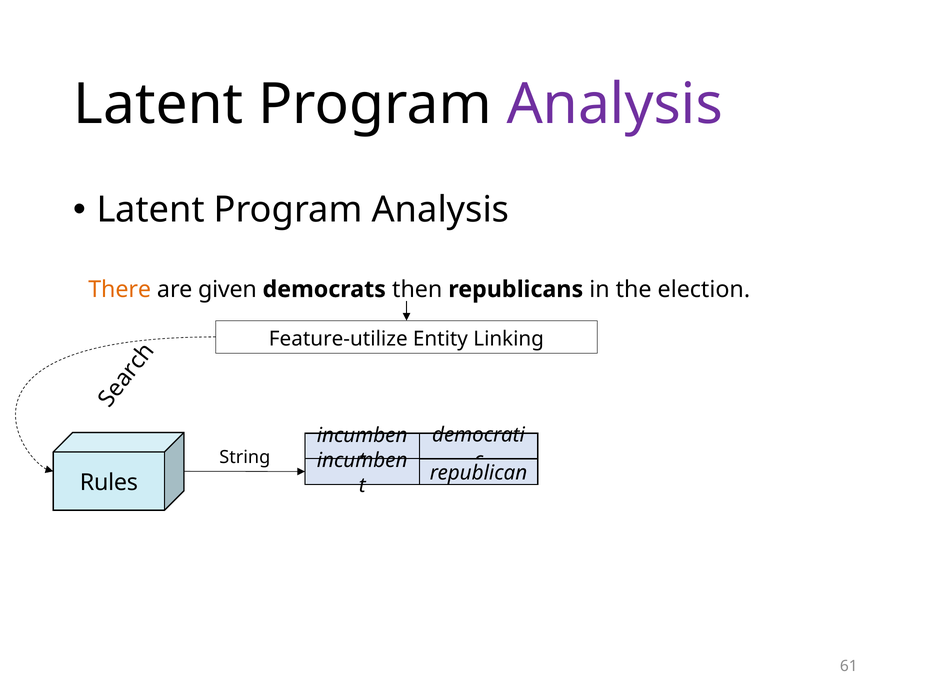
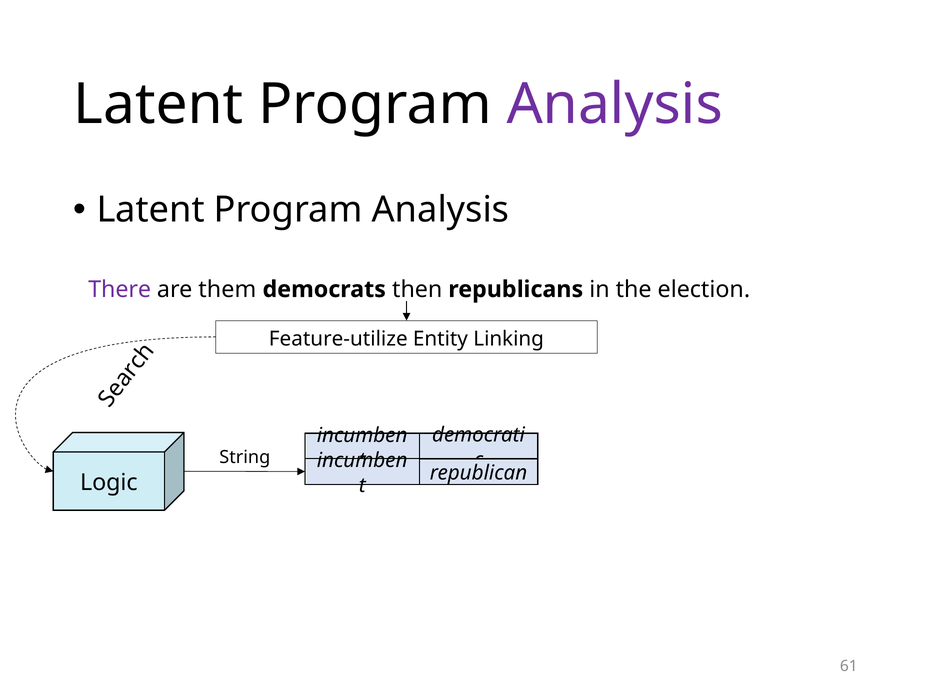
There colour: orange -> purple
given: given -> them
Rules: Rules -> Logic
